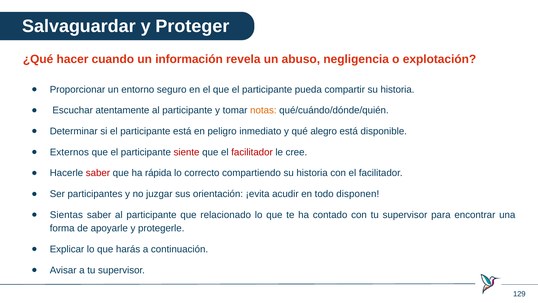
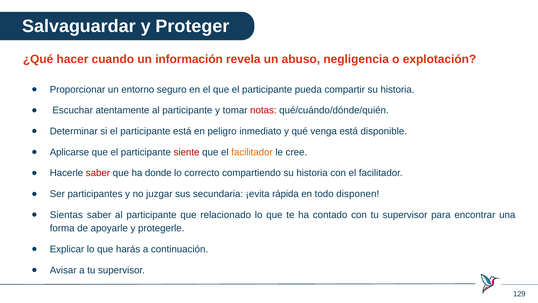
notas colour: orange -> red
alegro: alegro -> venga
Externos: Externos -> Aplicarse
facilitador at (252, 152) colour: red -> orange
rápida: rápida -> donde
orientación: orientación -> secundaria
acudir: acudir -> rápida
